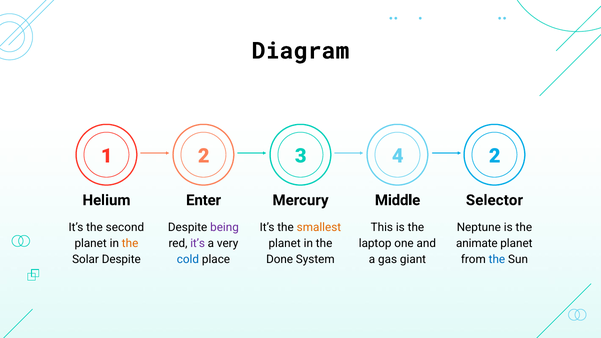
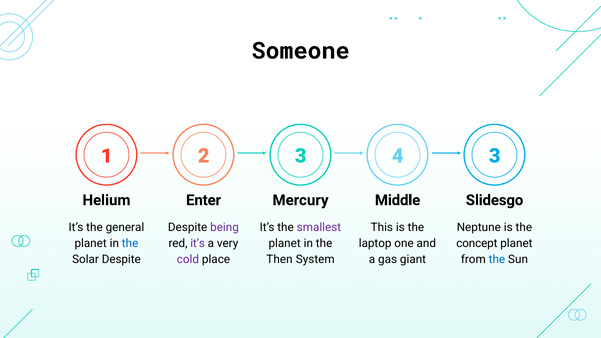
Diagram: Diagram -> Someone
4 2: 2 -> 3
Selector: Selector -> Slidesgo
second: second -> general
smallest colour: orange -> purple
the at (130, 244) colour: orange -> blue
animate: animate -> concept
cold colour: blue -> purple
Done: Done -> Then
